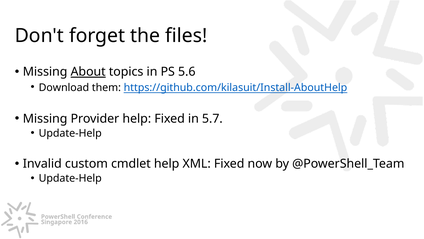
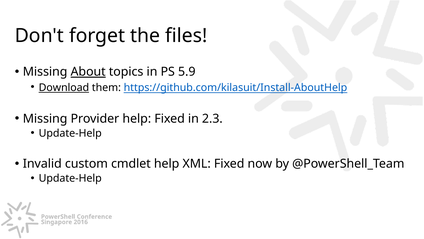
5.6: 5.6 -> 5.9
Download underline: none -> present
5.7: 5.7 -> 2.3
